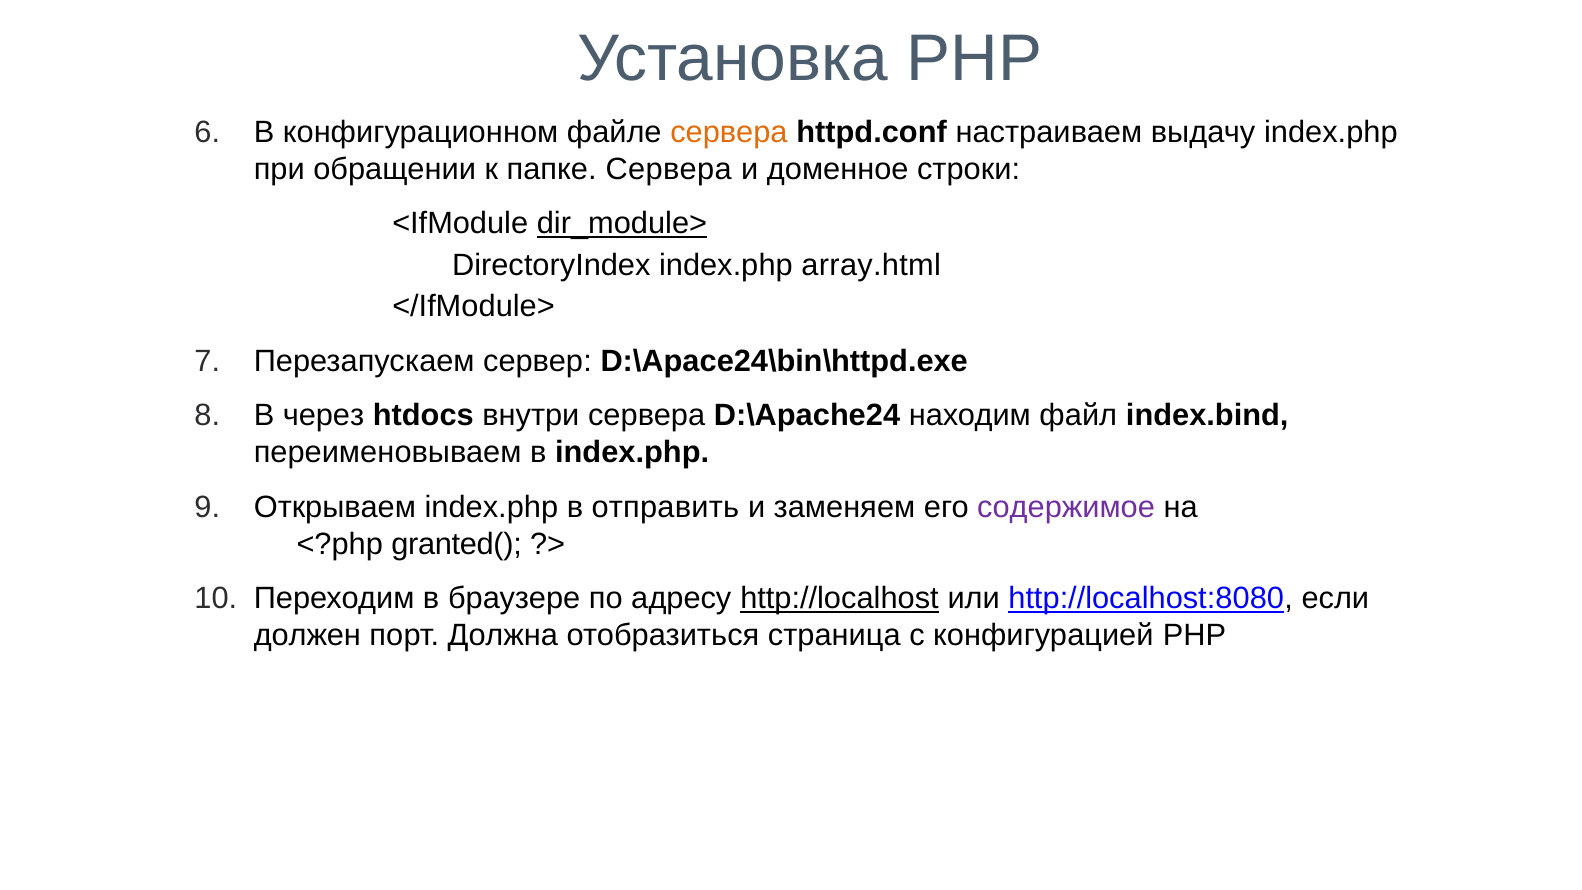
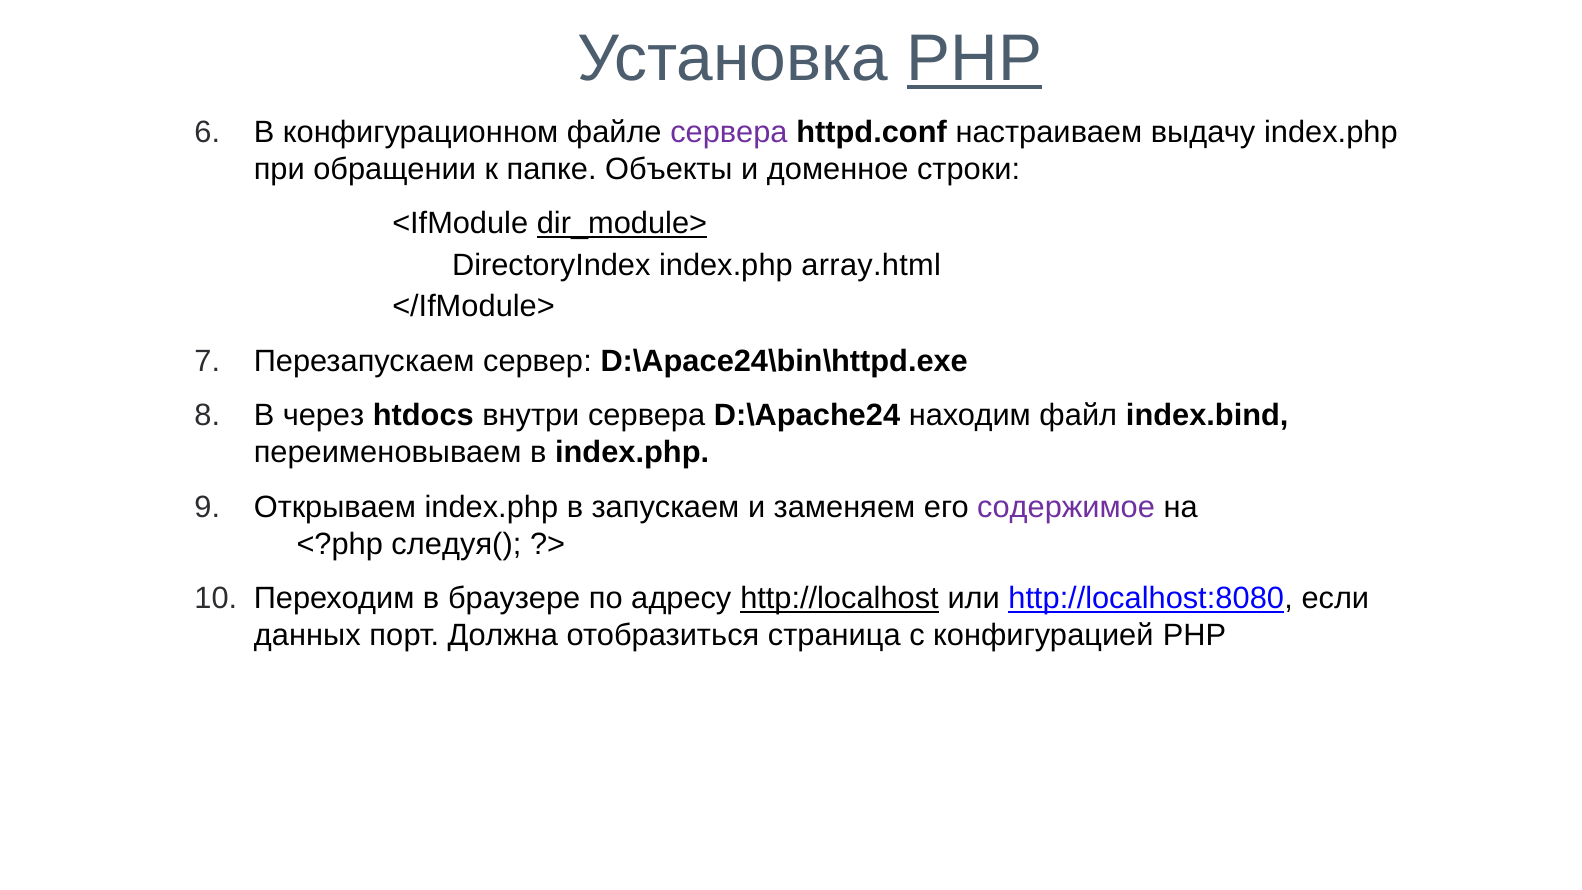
PHP at (975, 59) underline: none -> present
сервера at (729, 132) colour: orange -> purple
папке Сервера: Сервера -> Объекты
отправить: отправить -> запускаем
granted(: granted( -> следуя(
должен: должен -> данных
